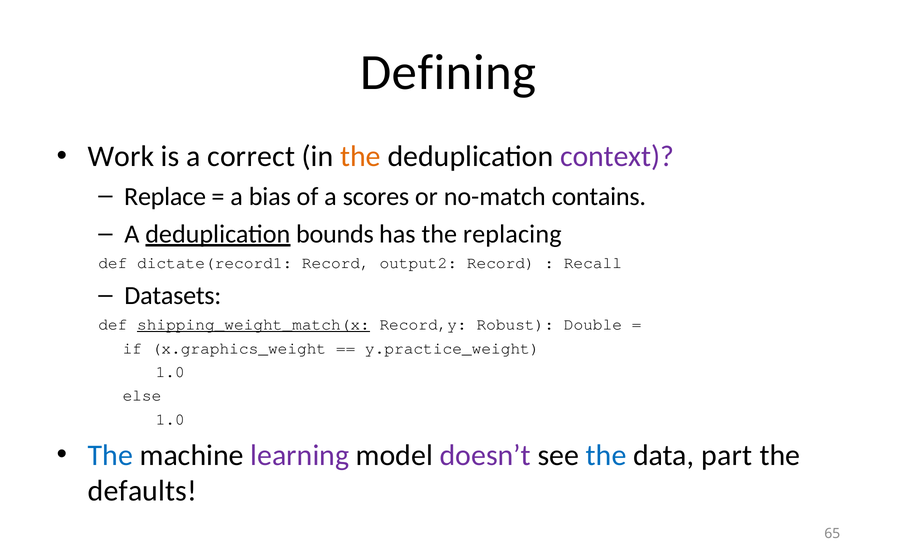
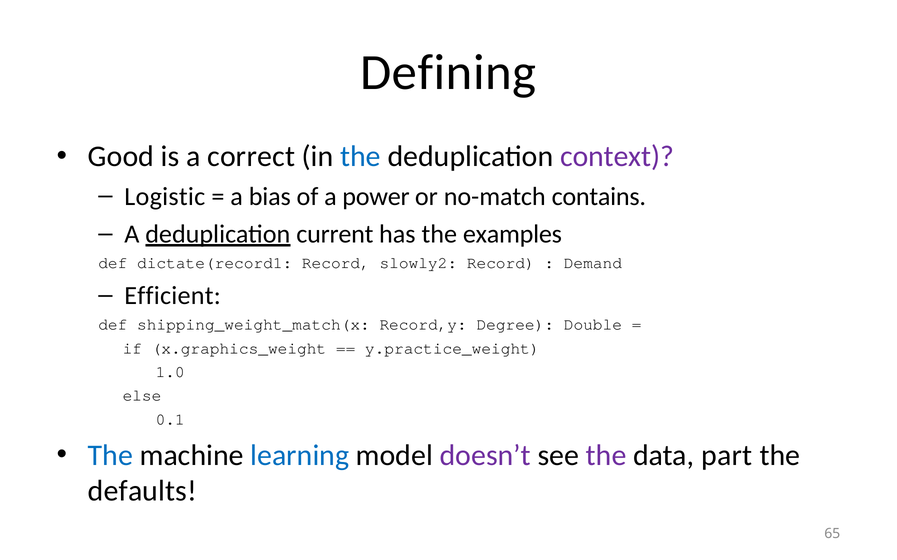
Work: Work -> Good
the at (360, 157) colour: orange -> blue
Replace: Replace -> Logistic
scores: scores -> power
bounds: bounds -> current
replacing: replacing -> examples
output2: output2 -> slowly2
Recall: Recall -> Demand
Datasets: Datasets -> Efficient
shipping_weight_match(x underline: present -> none
Robust: Robust -> Degree
1.0 at (170, 420): 1.0 -> 0.1
learning colour: purple -> blue
the at (606, 456) colour: blue -> purple
